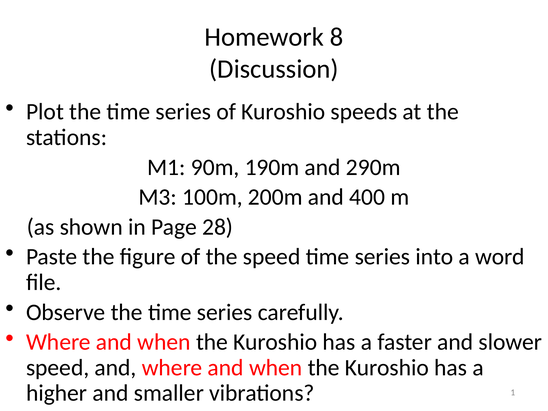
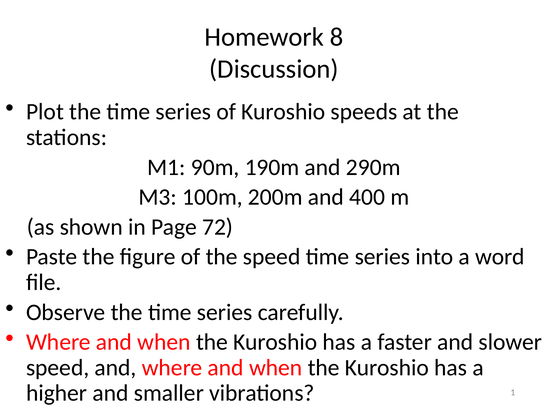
28: 28 -> 72
